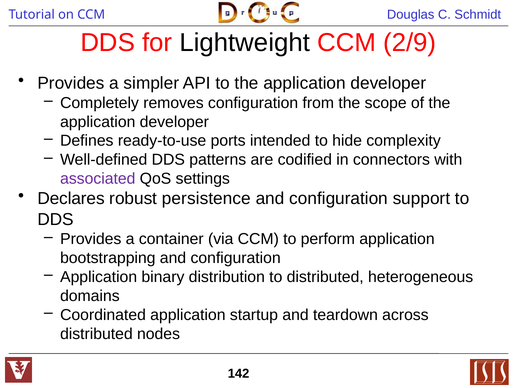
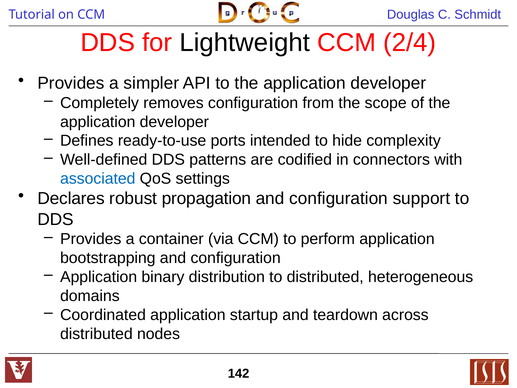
2/9: 2/9 -> 2/4
associated colour: purple -> blue
persistence: persistence -> propagation
